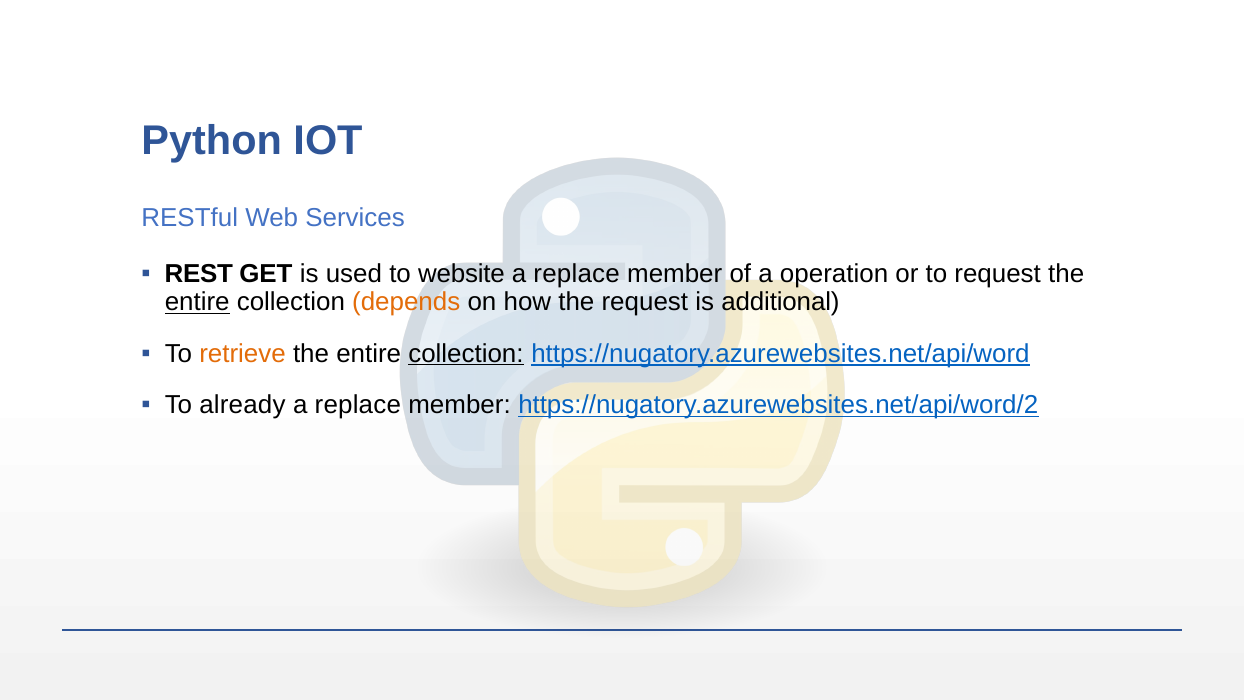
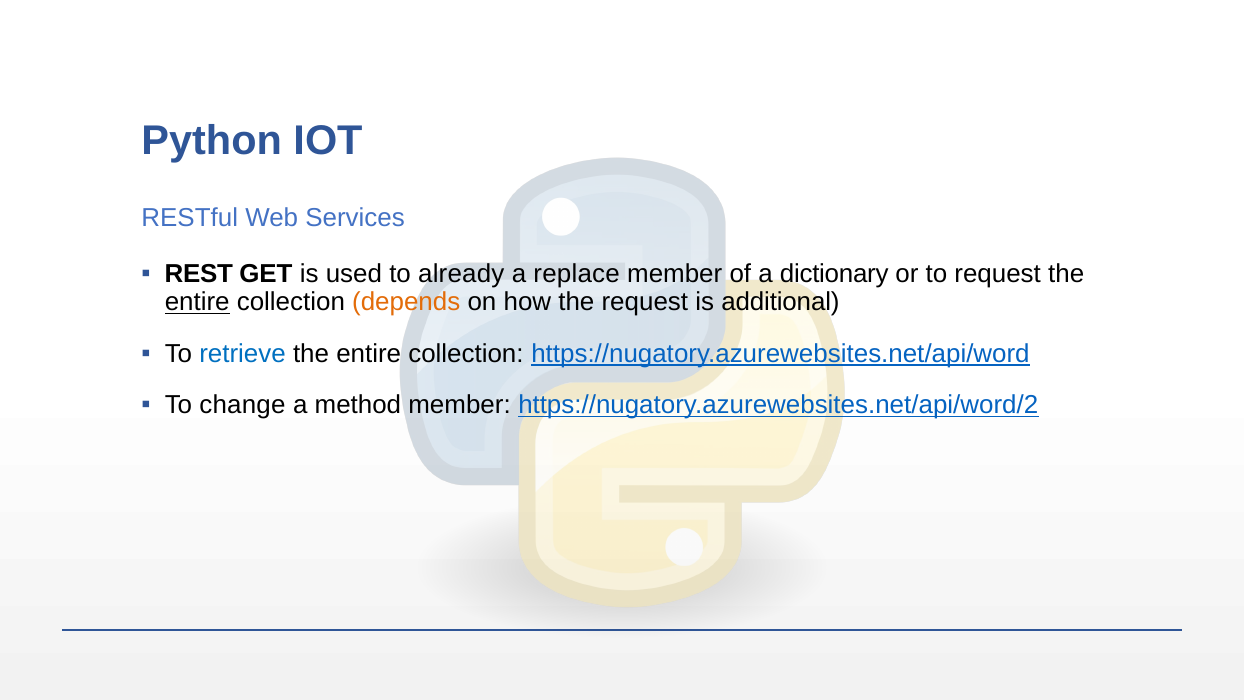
website: website -> already
operation: operation -> dictionary
retrieve colour: orange -> blue
collection at (466, 353) underline: present -> none
already: already -> change
replace at (358, 405): replace -> method
